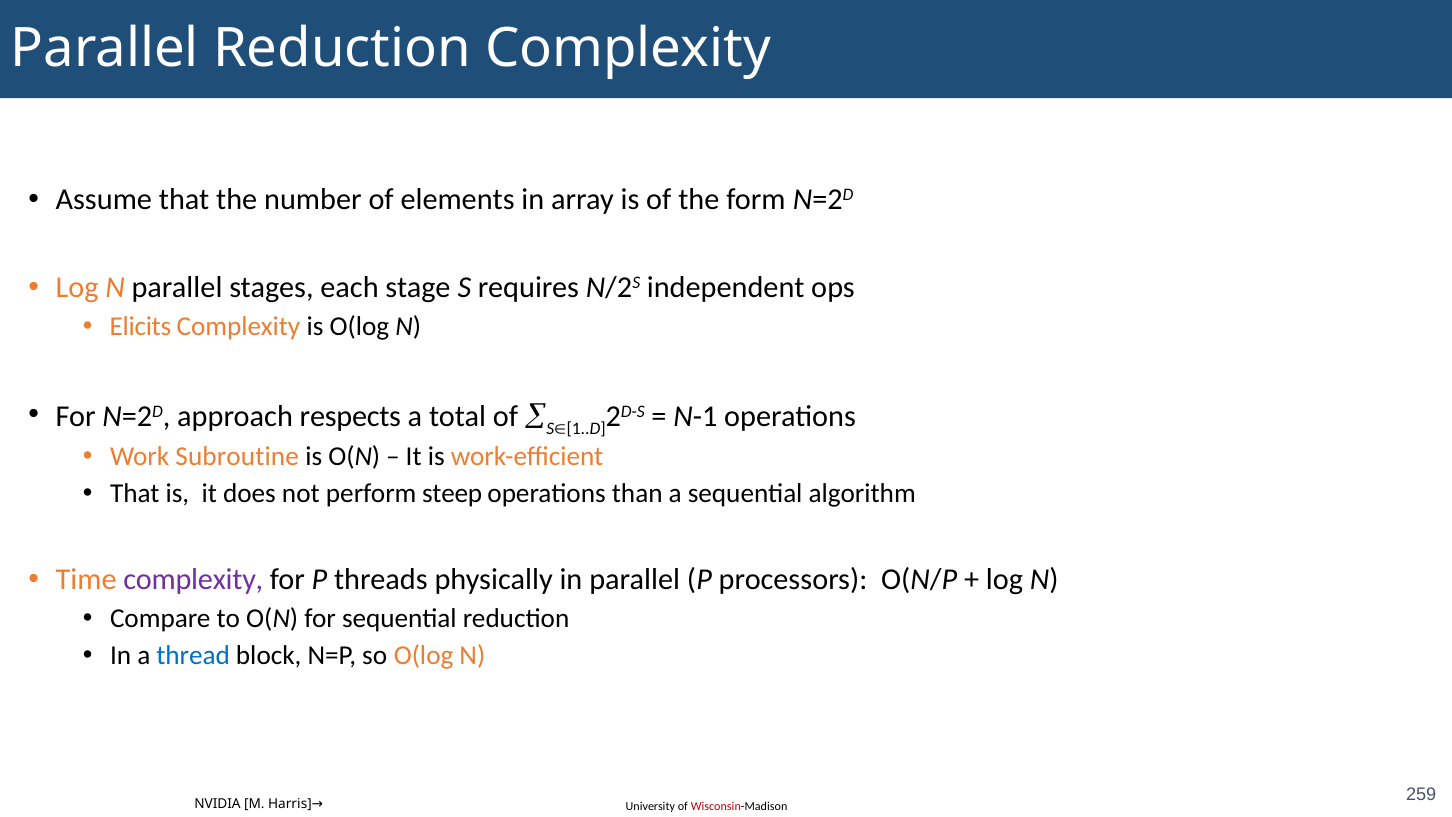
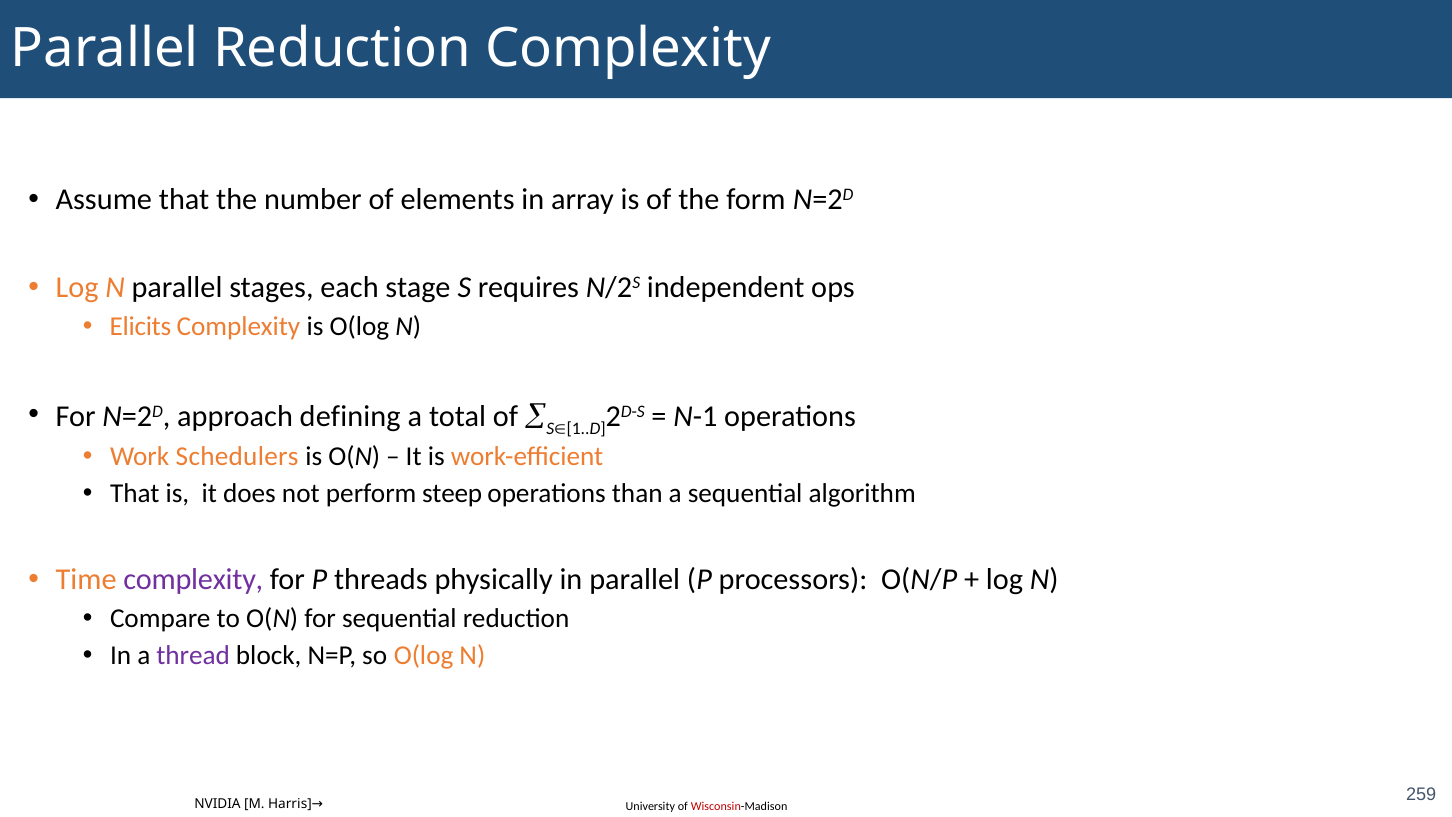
respects: respects -> defining
Subroutine: Subroutine -> Schedulers
thread colour: blue -> purple
